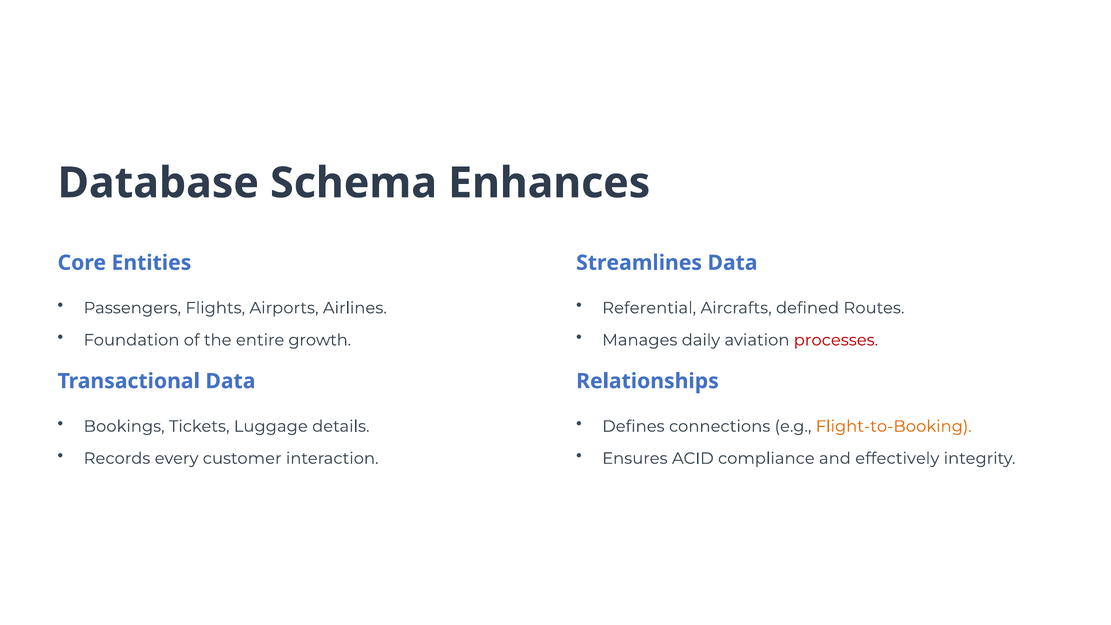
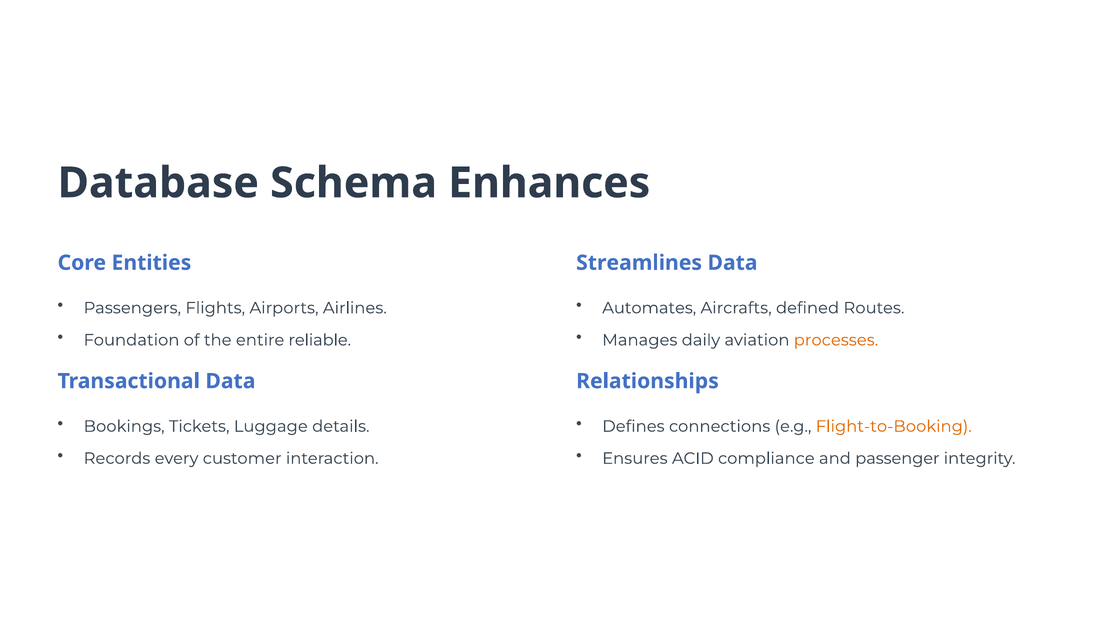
Referential: Referential -> Automates
growth: growth -> reliable
processes colour: red -> orange
effectively: effectively -> passenger
